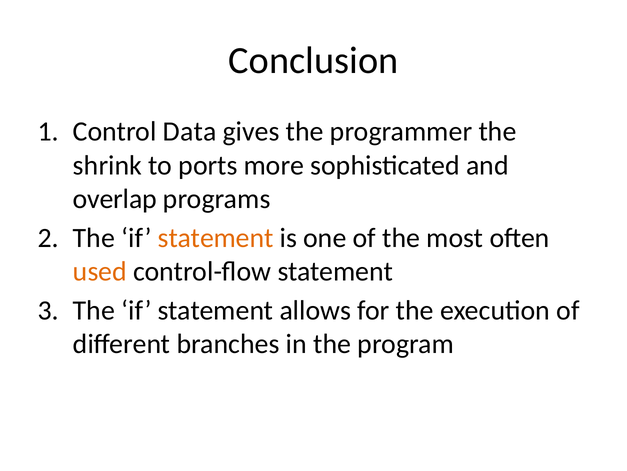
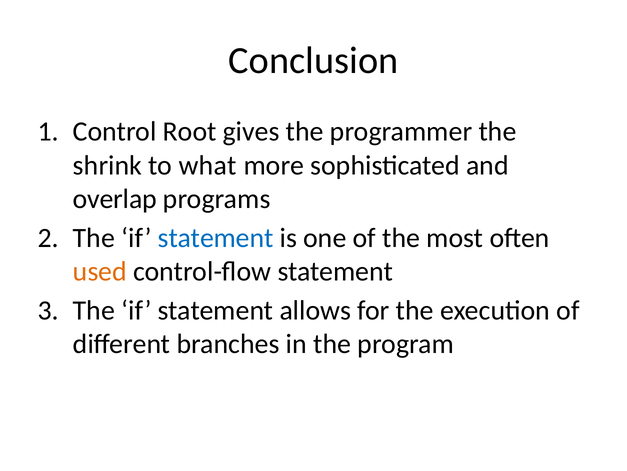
Data: Data -> Root
ports: ports -> what
statement at (216, 238) colour: orange -> blue
